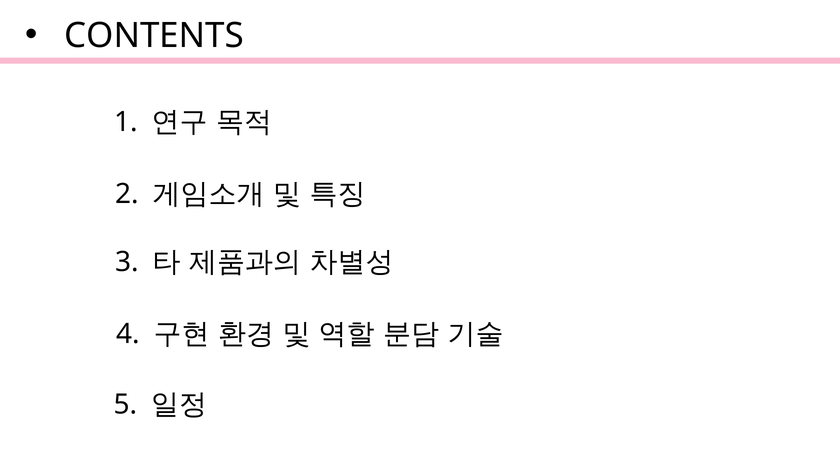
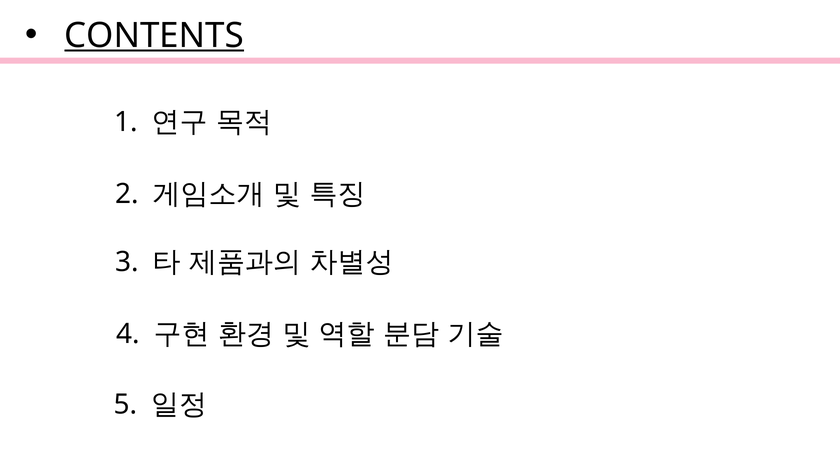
CONTENTS underline: none -> present
